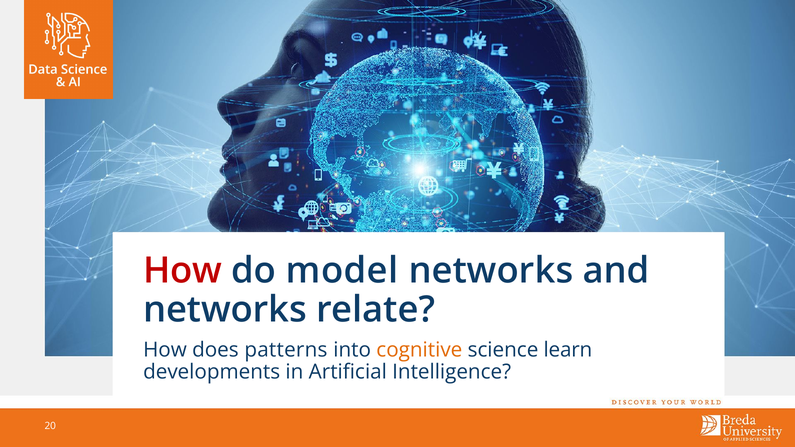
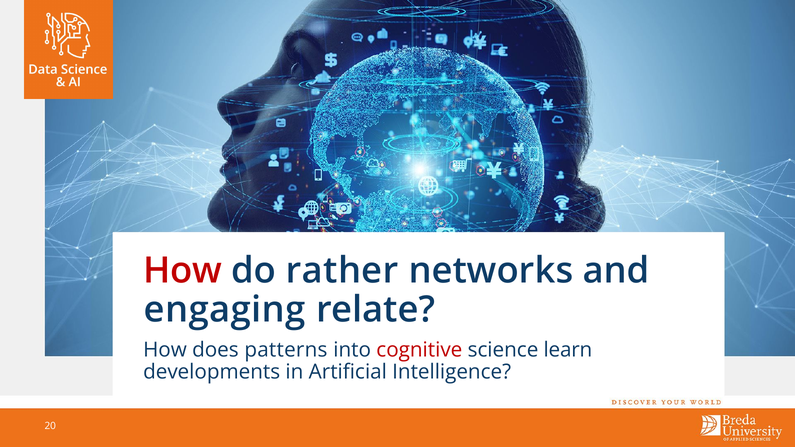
model: model -> rather
networks at (225, 310): networks -> engaging
cognitive colour: orange -> red
